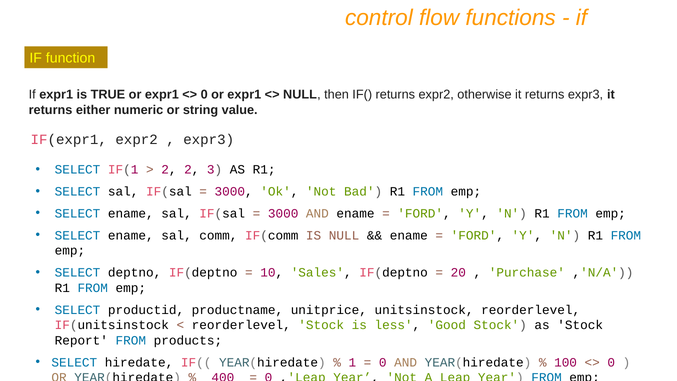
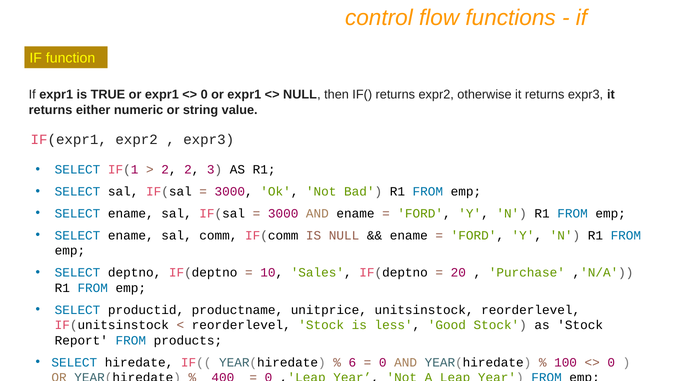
1: 1 -> 6
